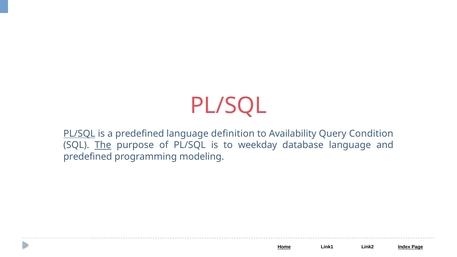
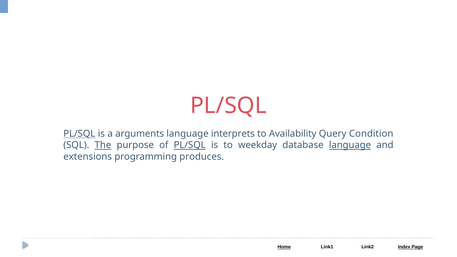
a predefined: predefined -> arguments
definition: definition -> interprets
PL/SQL at (190, 145) underline: none -> present
language at (350, 145) underline: none -> present
predefined at (88, 157): predefined -> extensions
modeling: modeling -> produces
